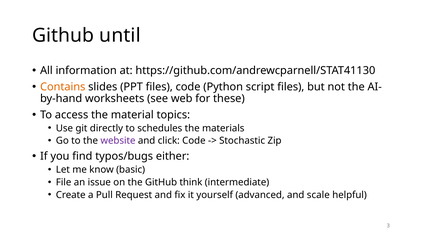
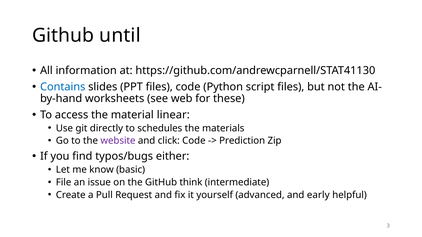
Contains colour: orange -> blue
topics: topics -> linear
Stochastic: Stochastic -> Prediction
scale: scale -> early
